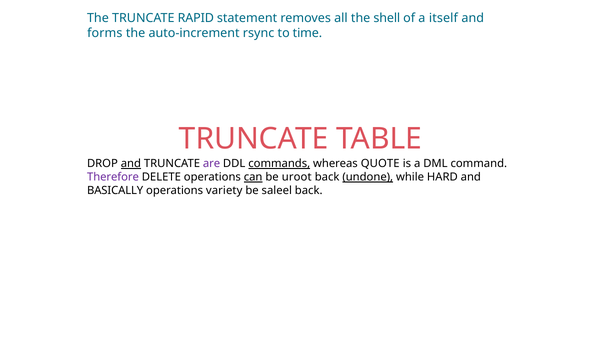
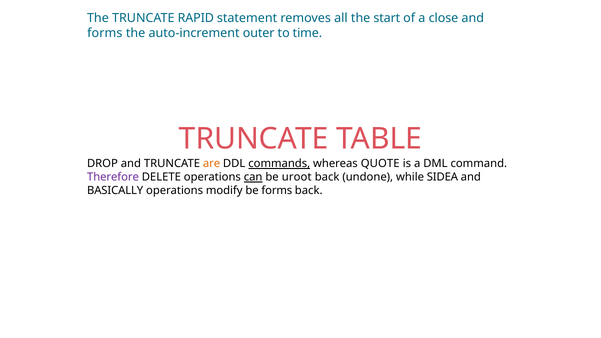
shell: shell -> start
itself: itself -> close
rsync: rsync -> outer
and at (131, 164) underline: present -> none
are colour: purple -> orange
undone underline: present -> none
HARD: HARD -> SIDEA
variety: variety -> modify
be saleel: saleel -> forms
